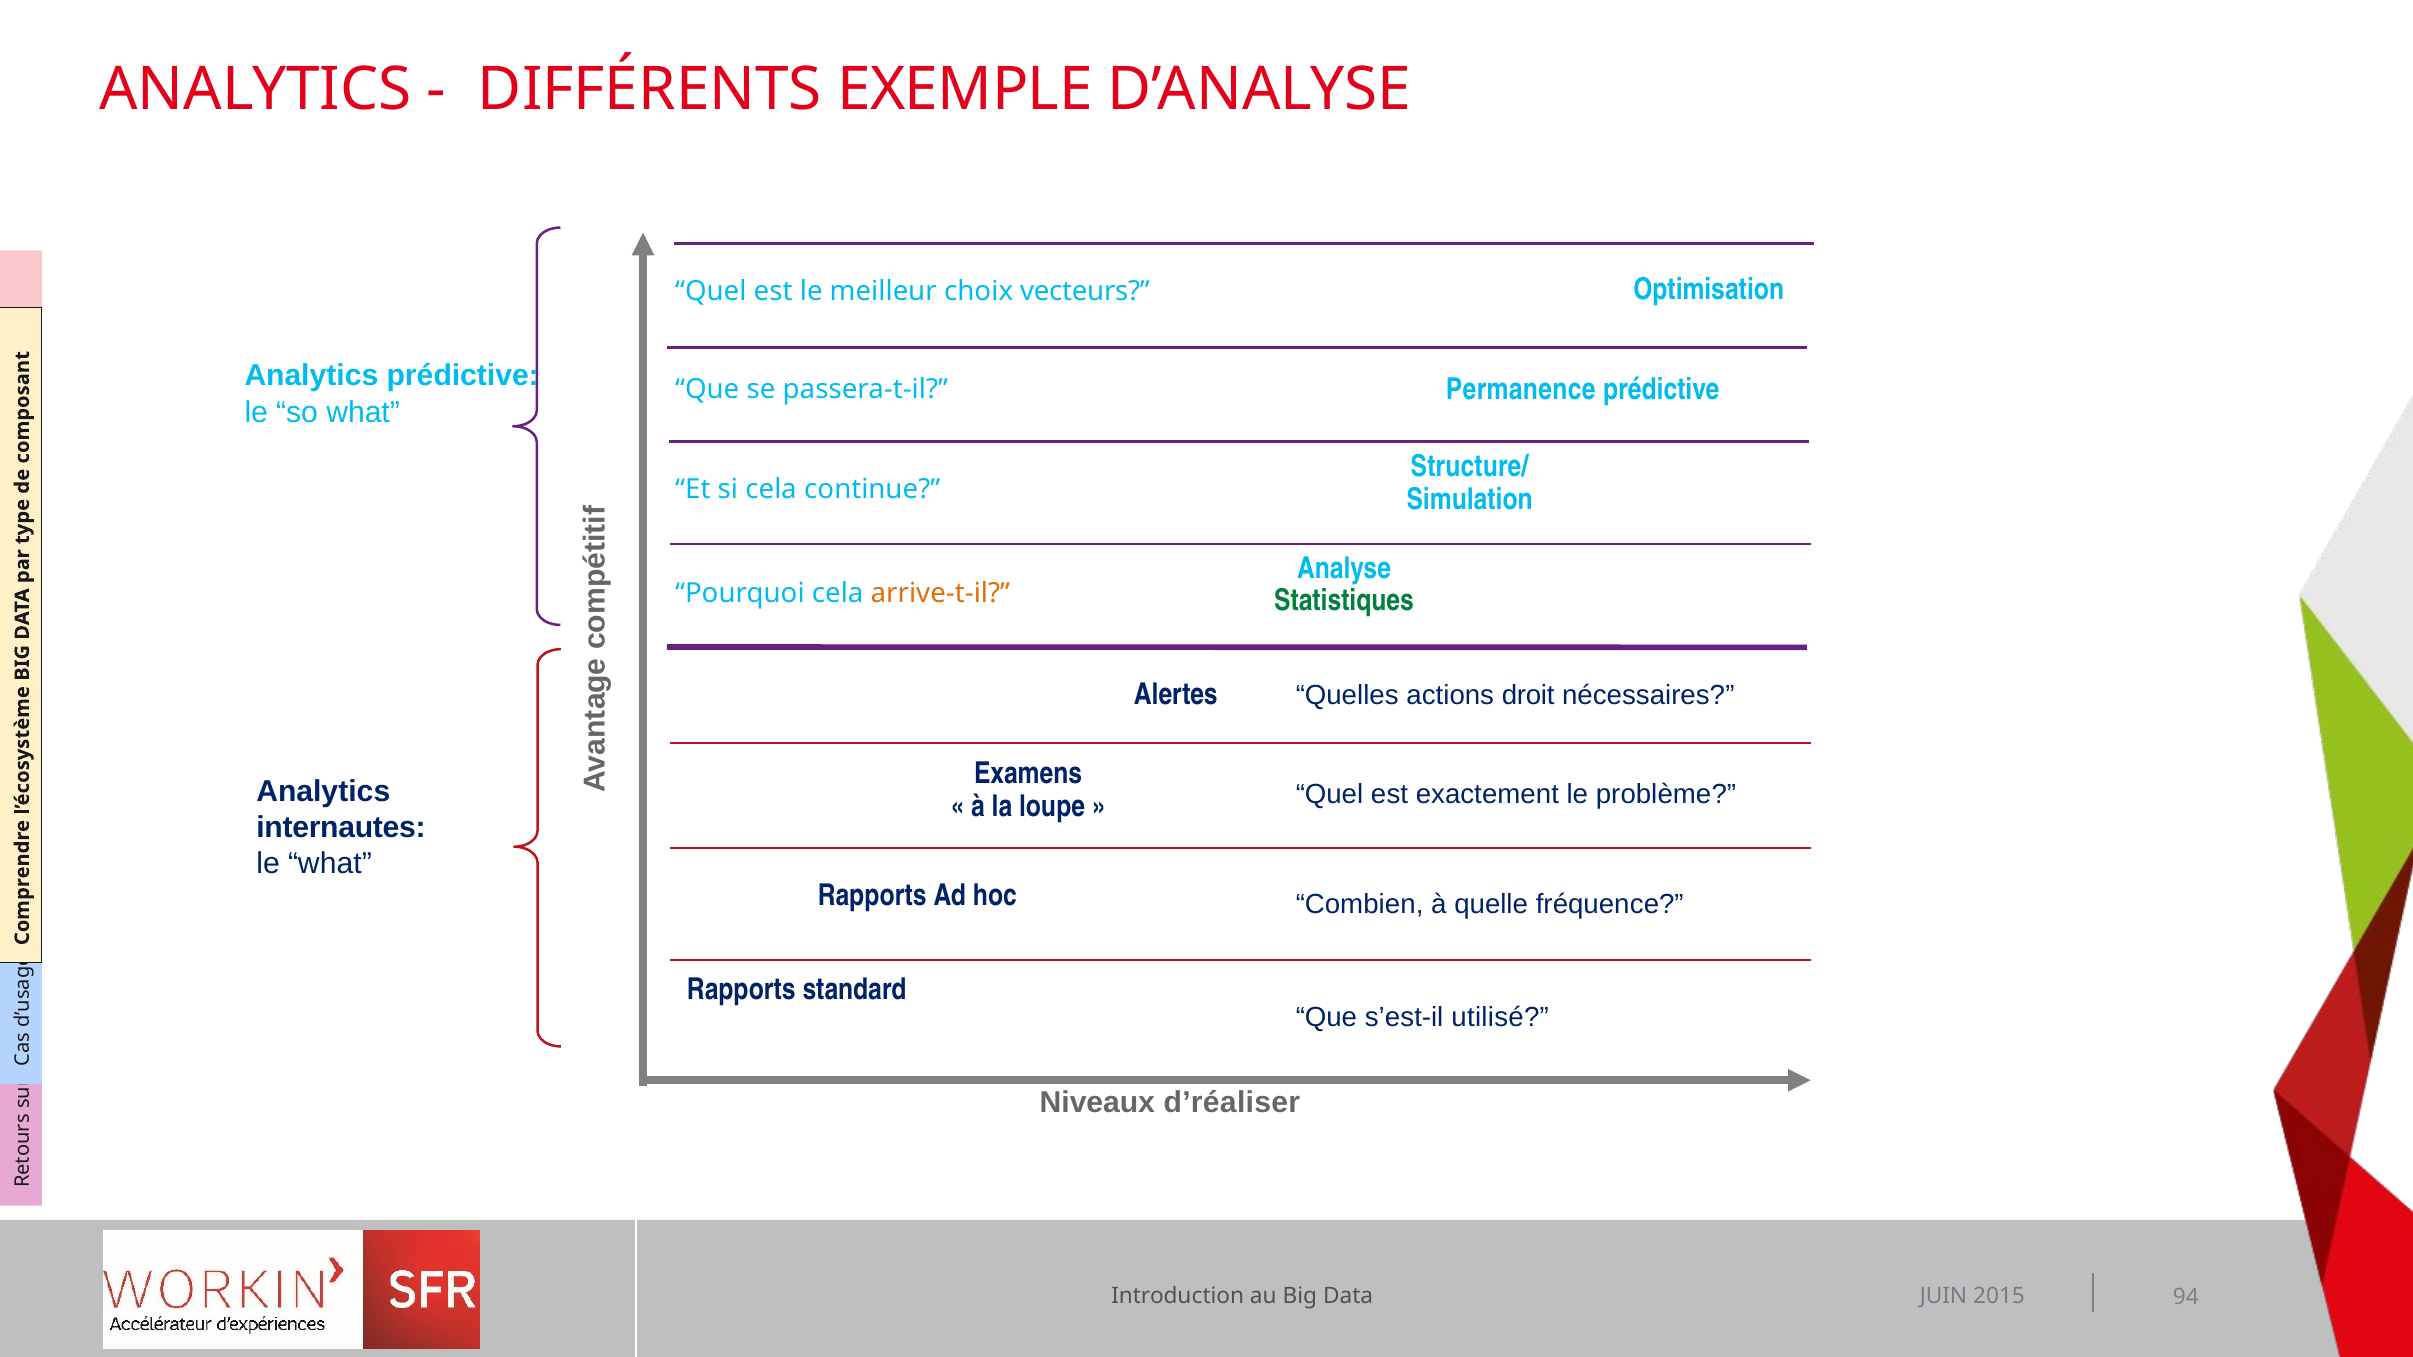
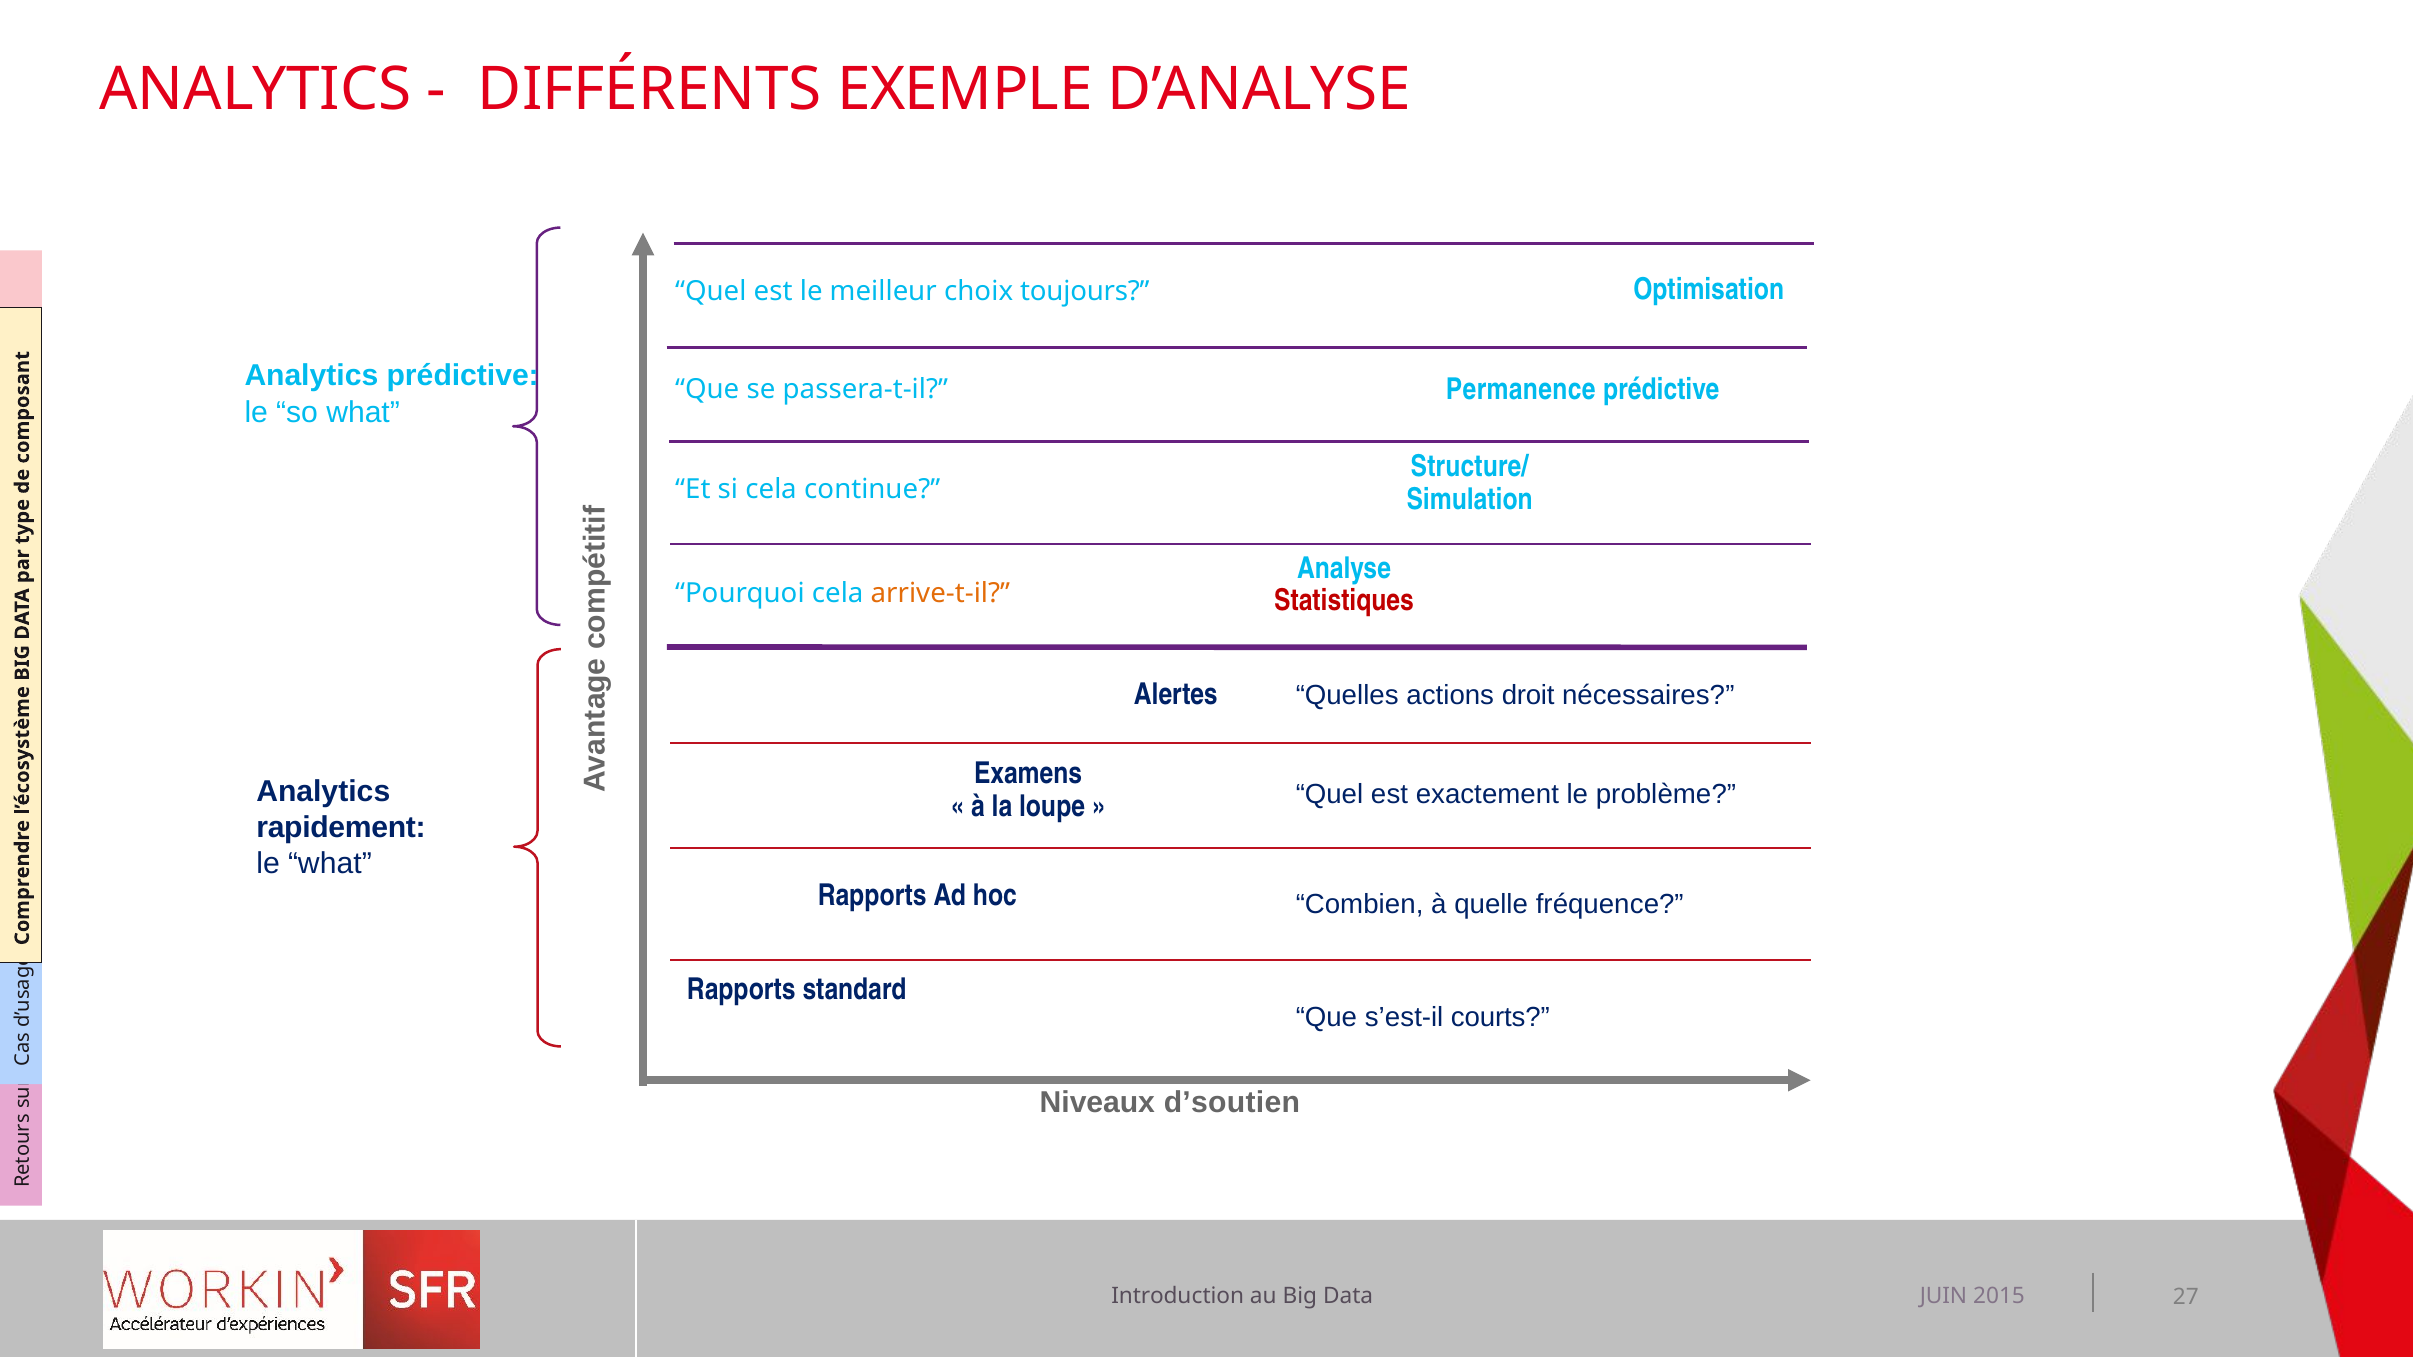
vecteurs: vecteurs -> toujours
Statistiques colour: green -> red
internautes: internautes -> rapidement
utilisé: utilisé -> courts
d’réaliser: d’réaliser -> d’soutien
94: 94 -> 27
